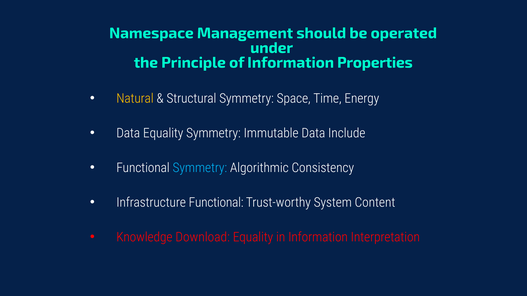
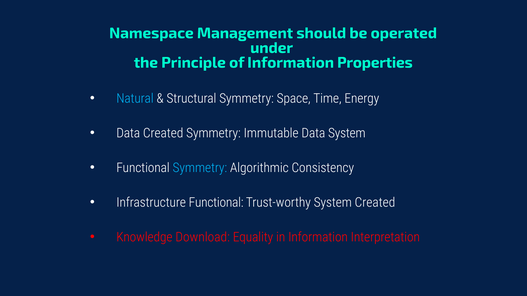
Natural colour: yellow -> light blue
Data Equality: Equality -> Created
Data Include: Include -> System
System Content: Content -> Created
